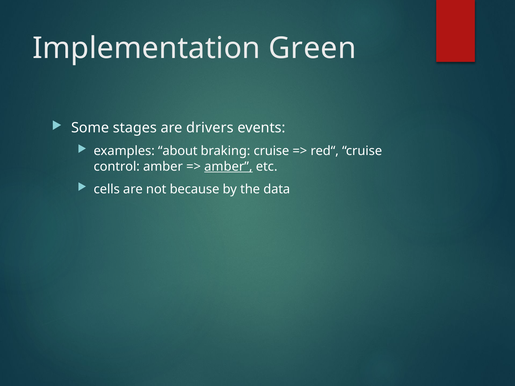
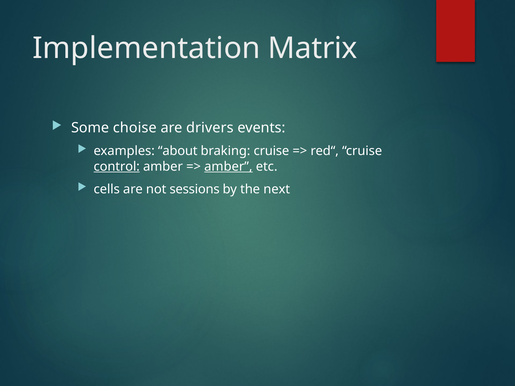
Green: Green -> Matrix
stages: stages -> choise
control underline: none -> present
because: because -> sessions
data: data -> next
